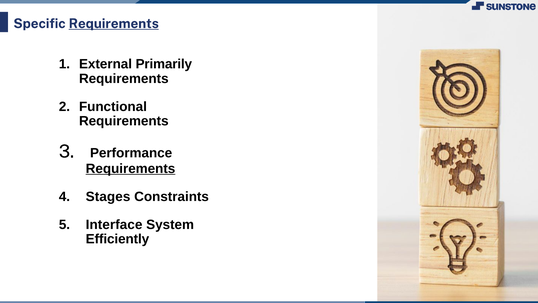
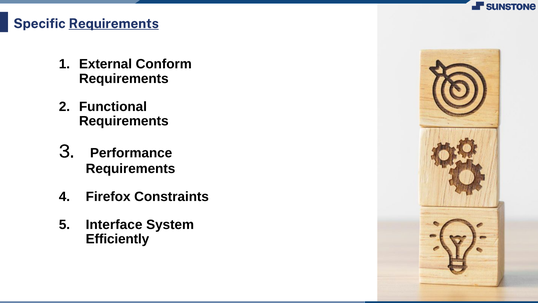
Primarily: Primarily -> Conform
Requirements at (131, 168) underline: present -> none
Stages: Stages -> Firefox
